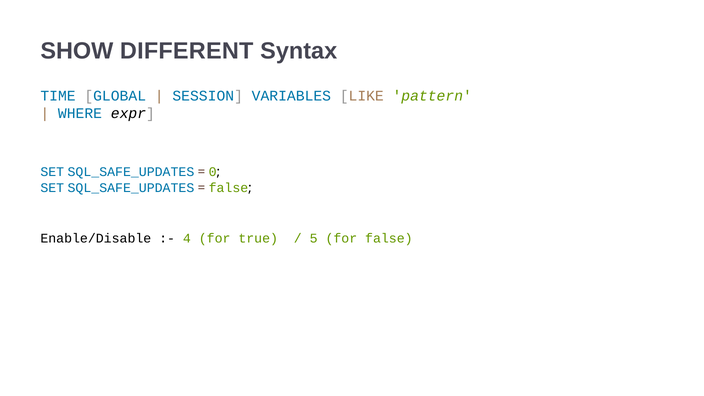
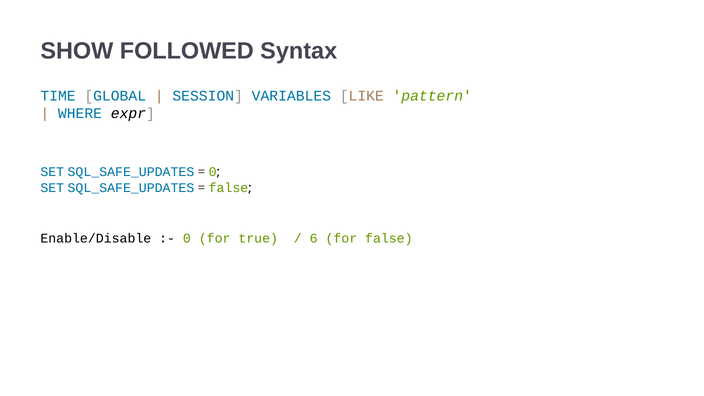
DIFFERENT: DIFFERENT -> FOLLOWED
4 at (187, 238): 4 -> 0
5: 5 -> 6
